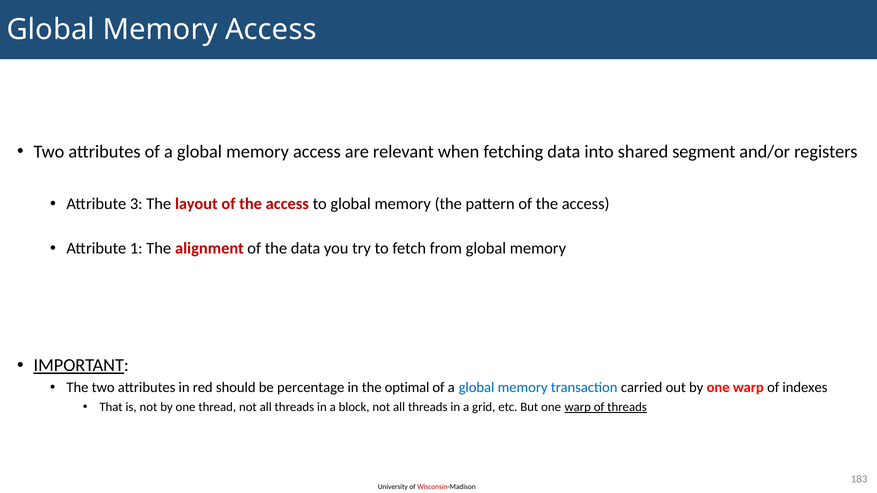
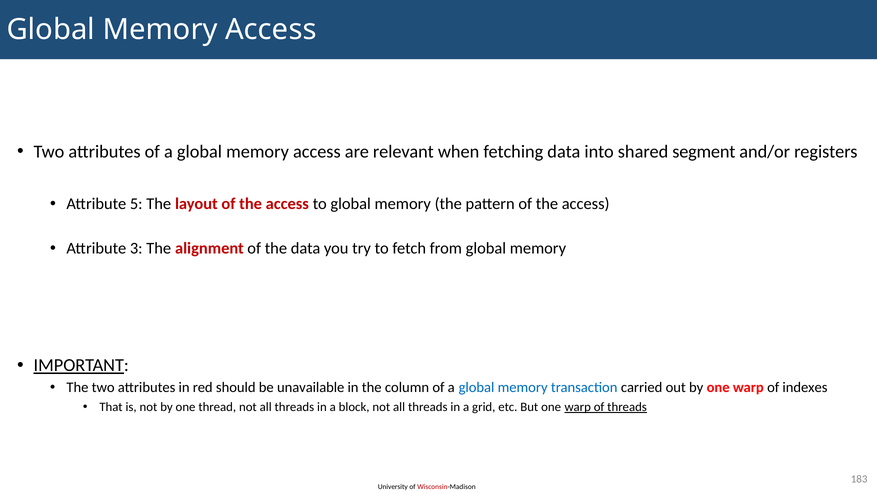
3: 3 -> 5
1: 1 -> 3
percentage: percentage -> unavailable
optimal: optimal -> column
